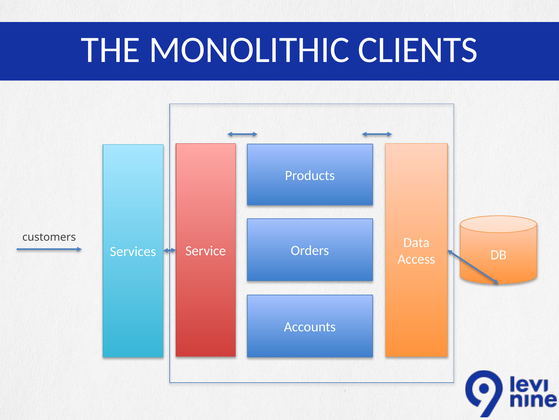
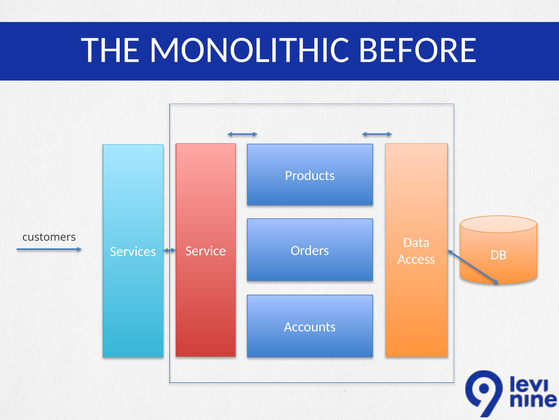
CLIENTS: CLIENTS -> BEFORE
